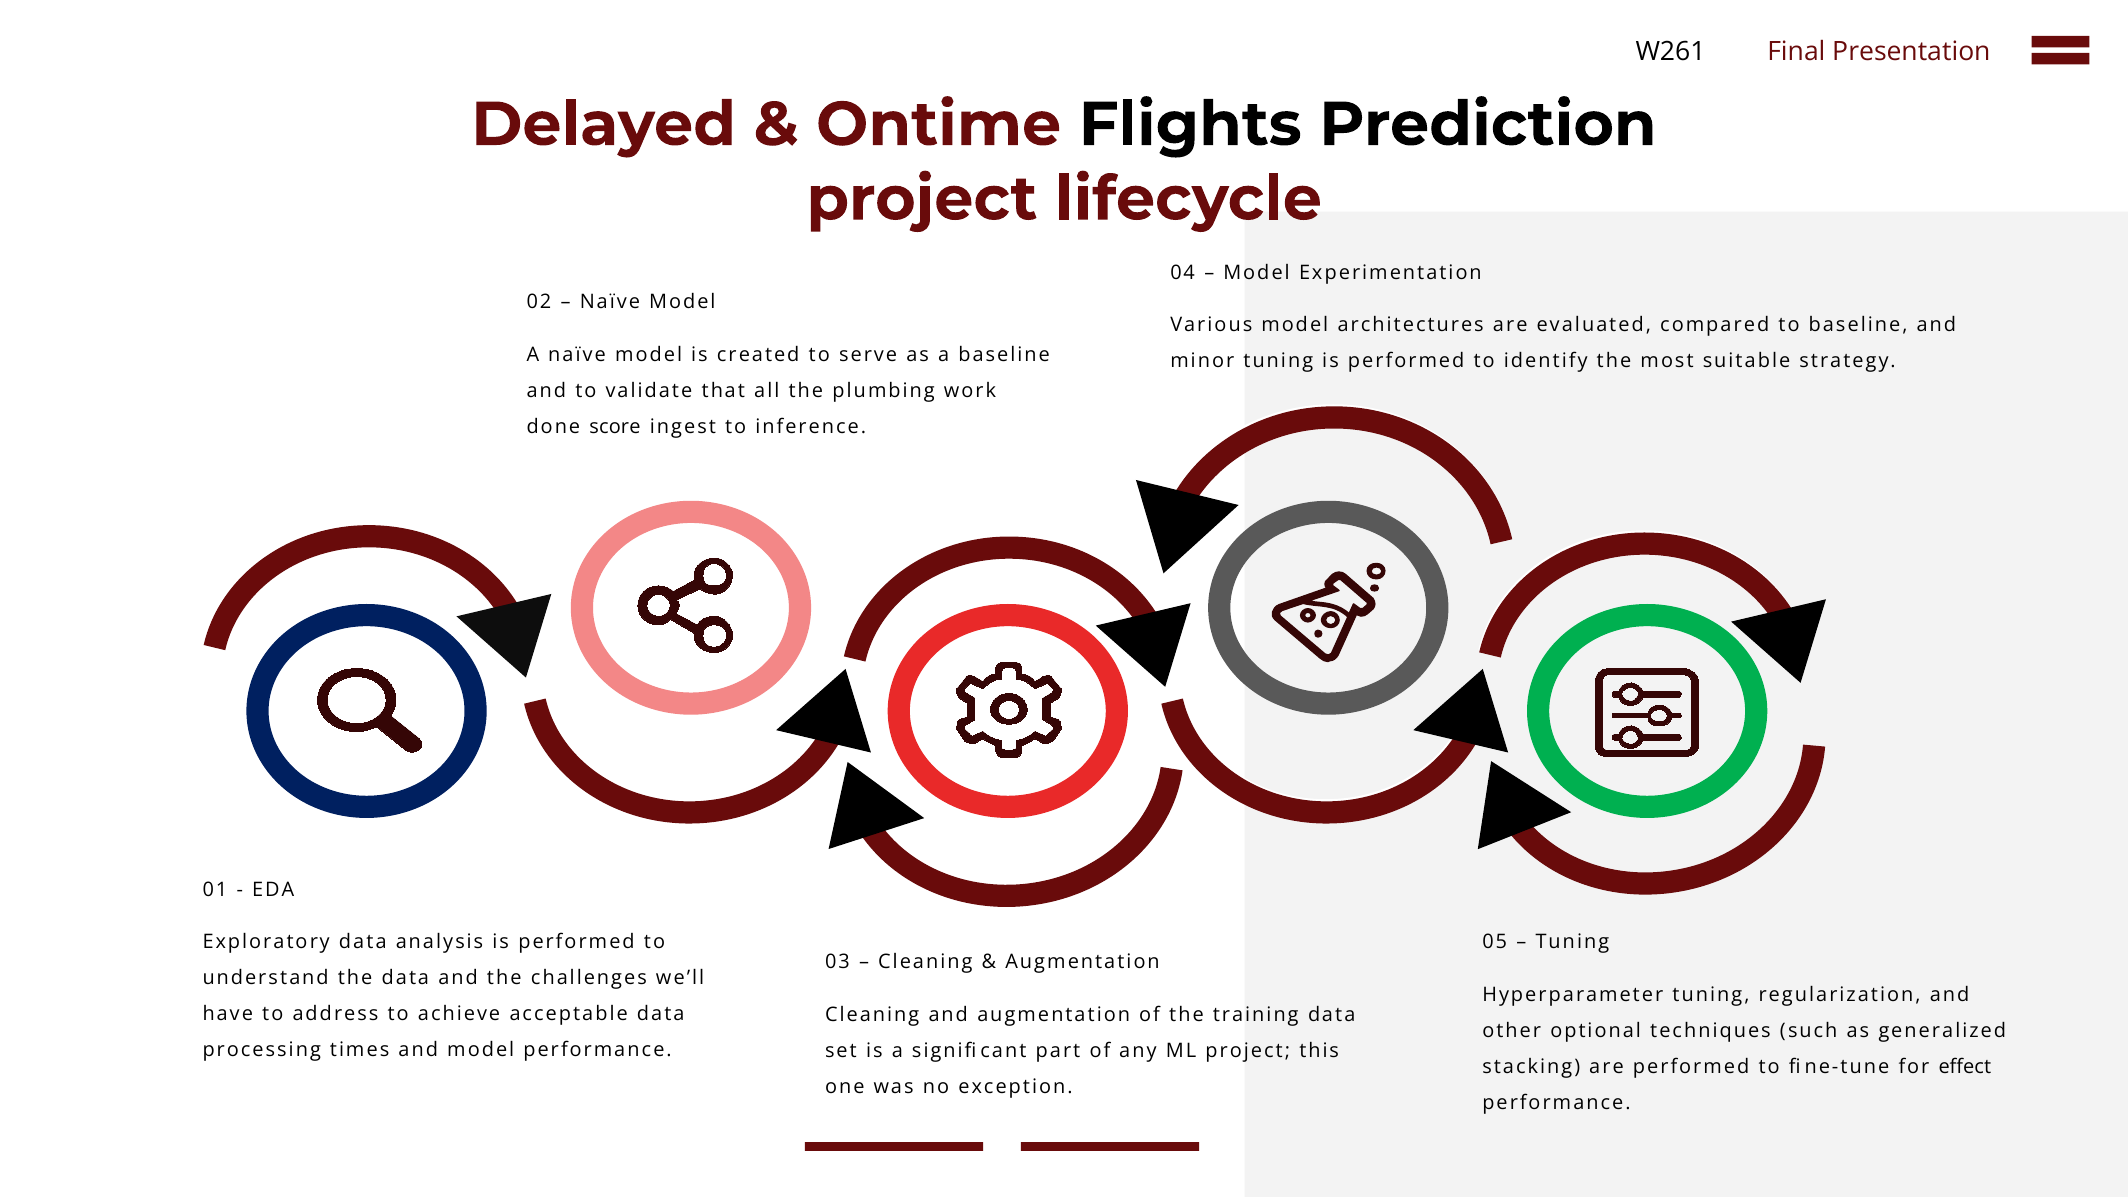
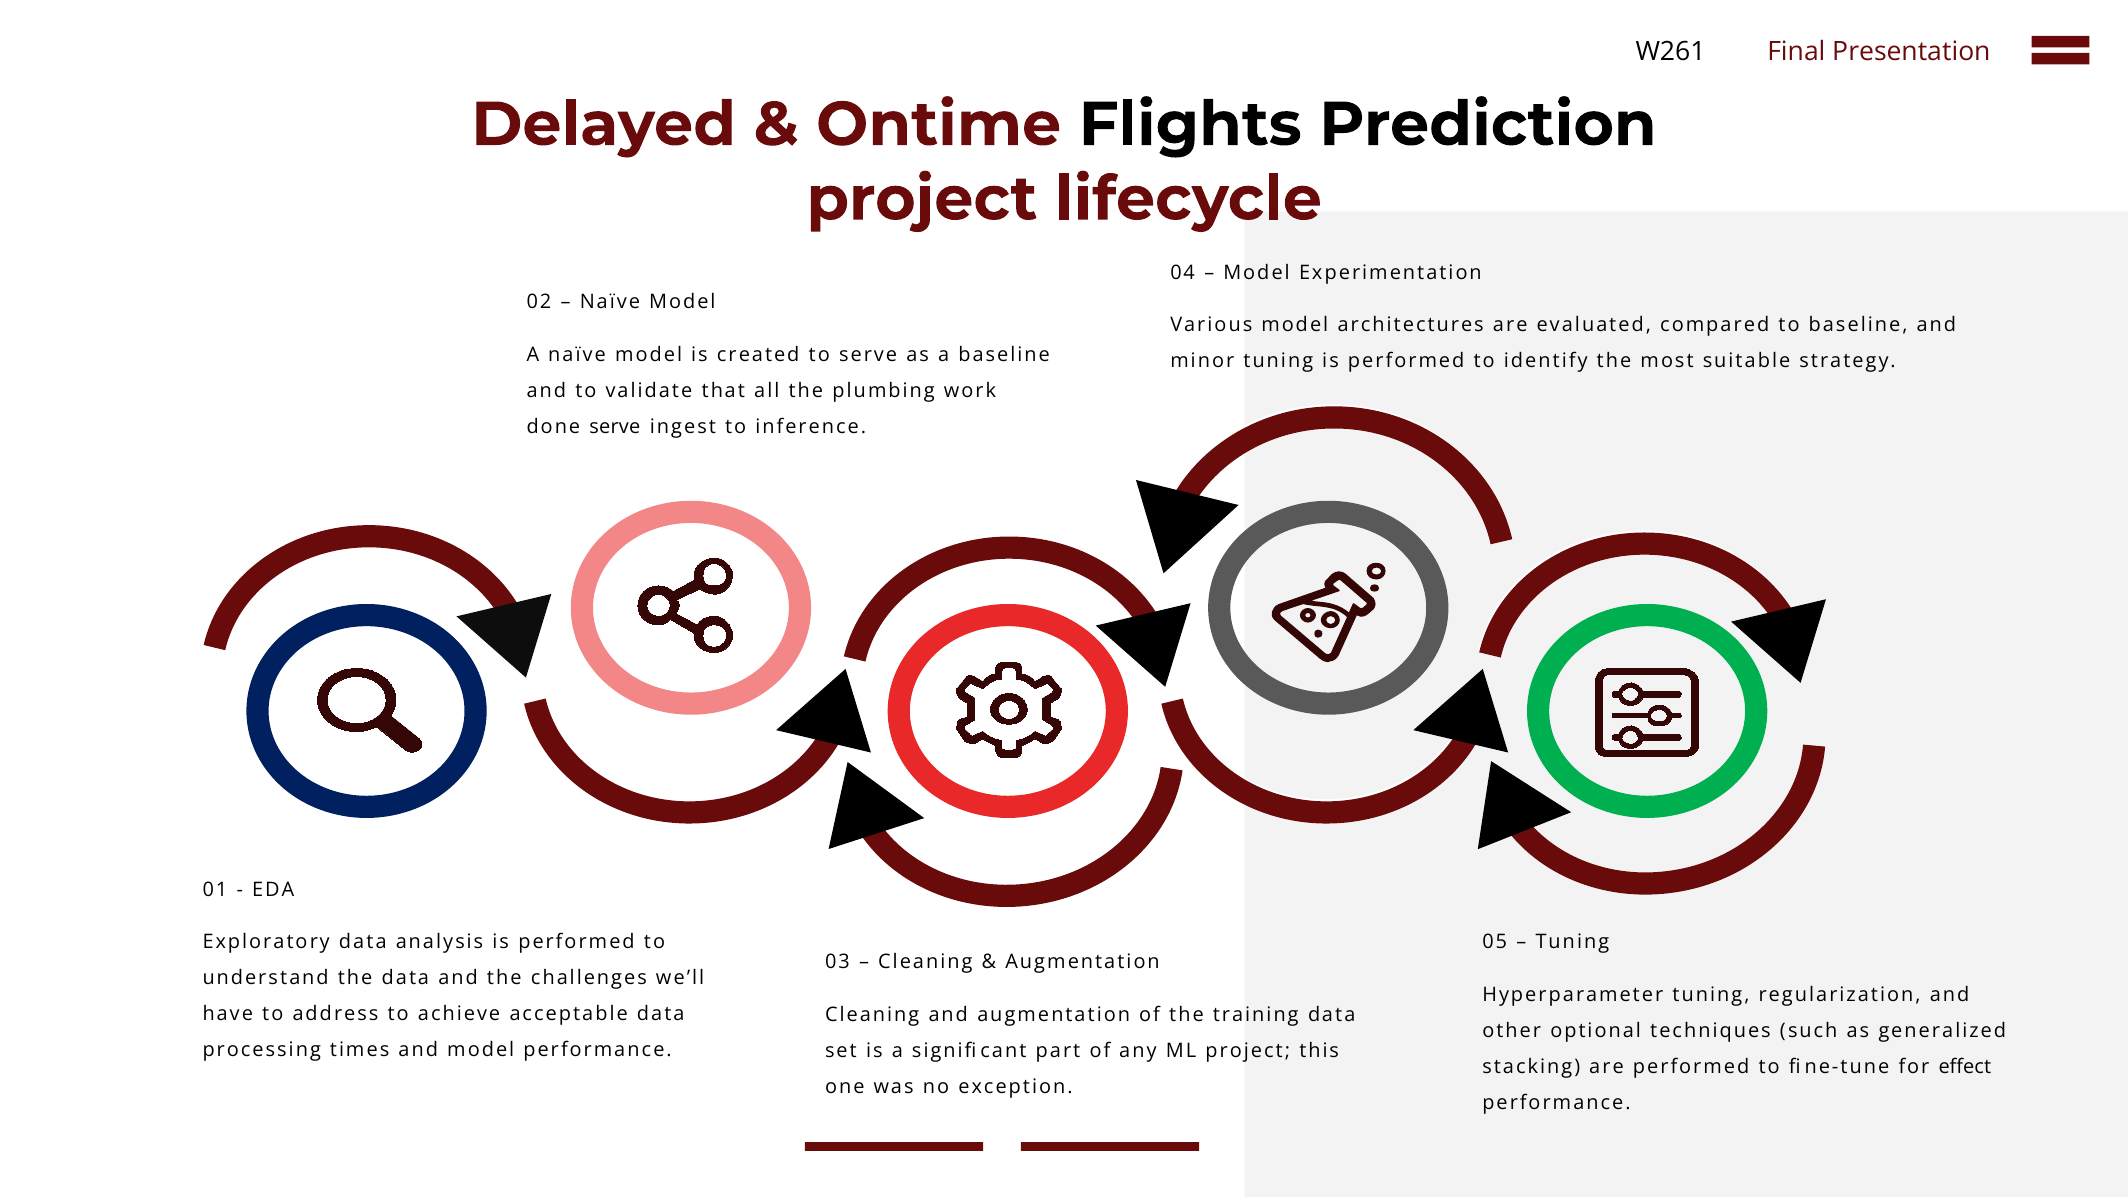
done score: score -> serve
